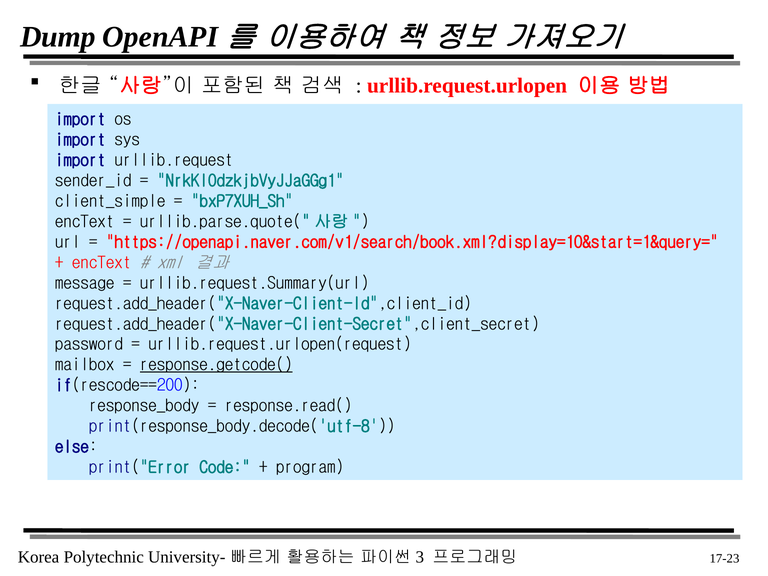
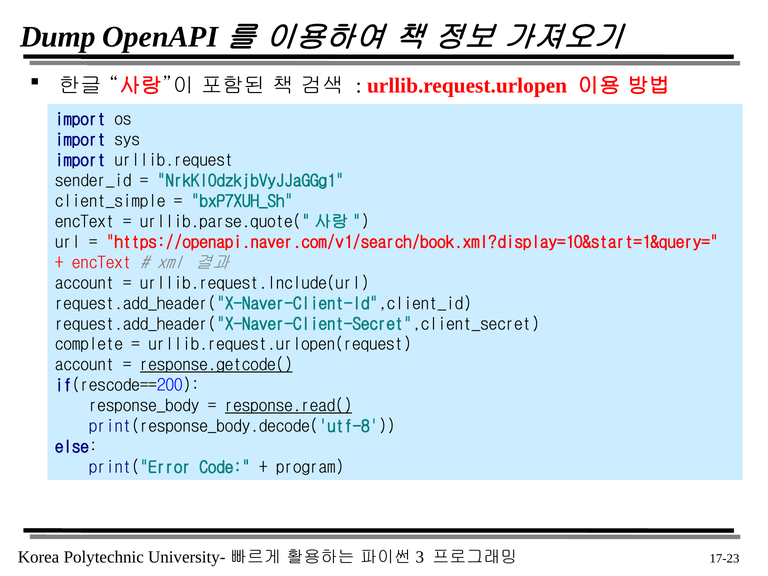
message at (85, 283): message -> account
urllib.request.Summary(url: urllib.request.Summary(url -> urllib.request.Include(url
password: password -> complete
mailbox at (85, 365): mailbox -> account
response.read( underline: none -> present
